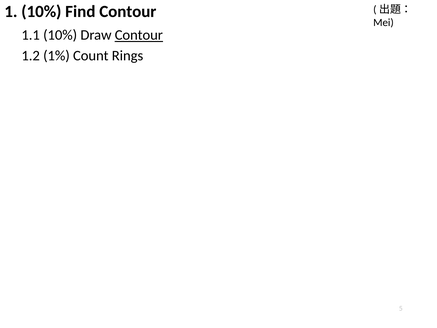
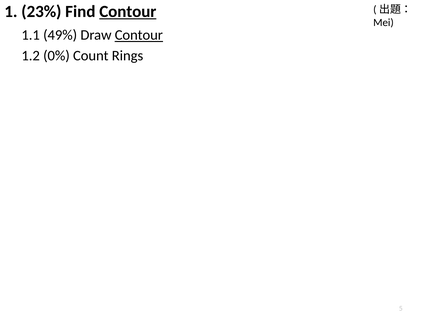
1 10%: 10% -> 23%
Contour at (128, 12) underline: none -> present
1.1 10%: 10% -> 49%
1%: 1% -> 0%
